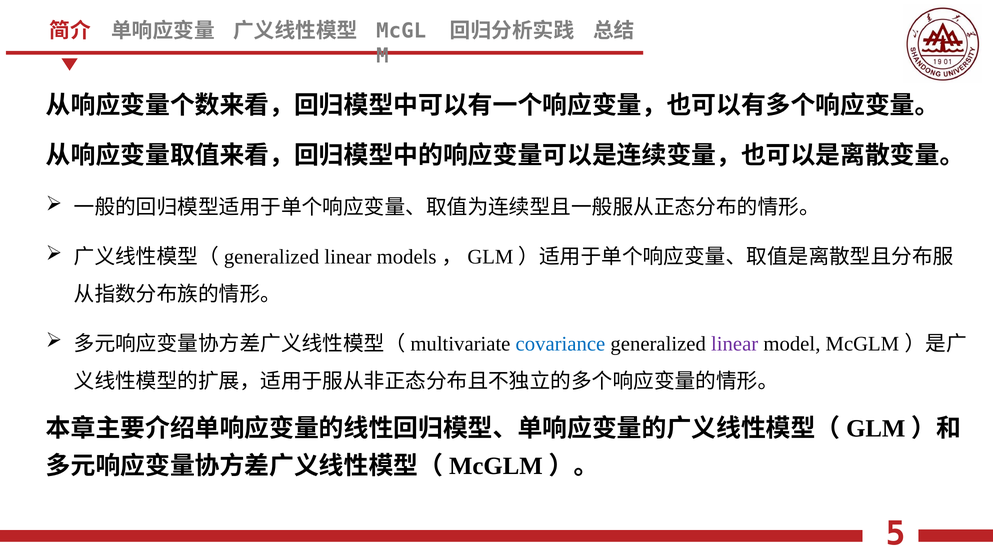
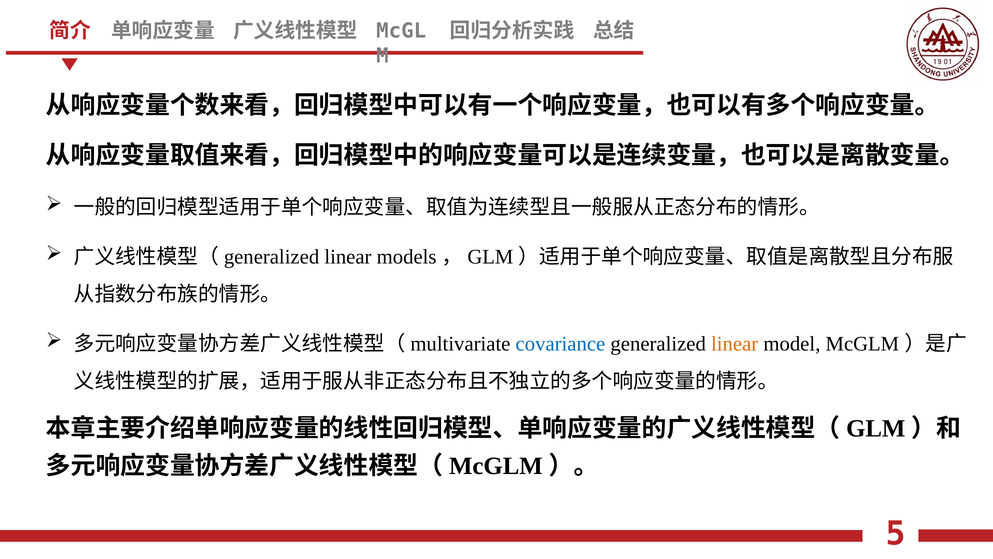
linear at (735, 344) colour: purple -> orange
